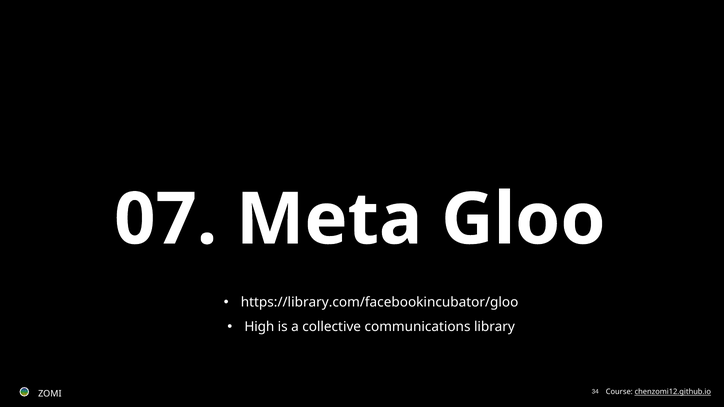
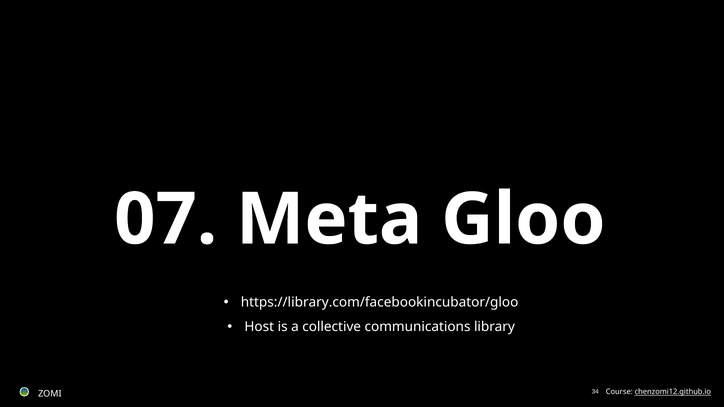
High: High -> Host
